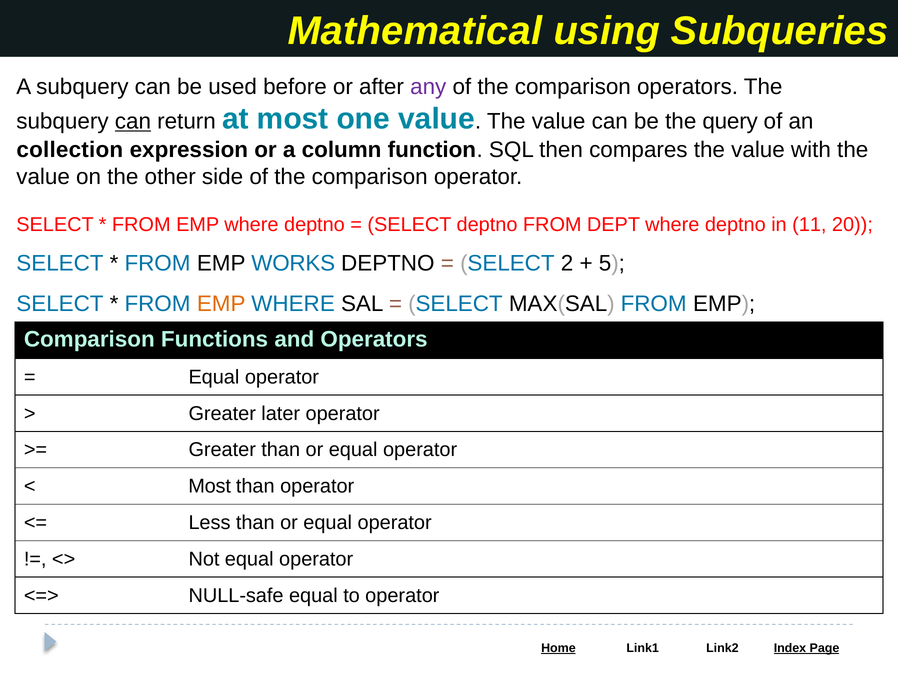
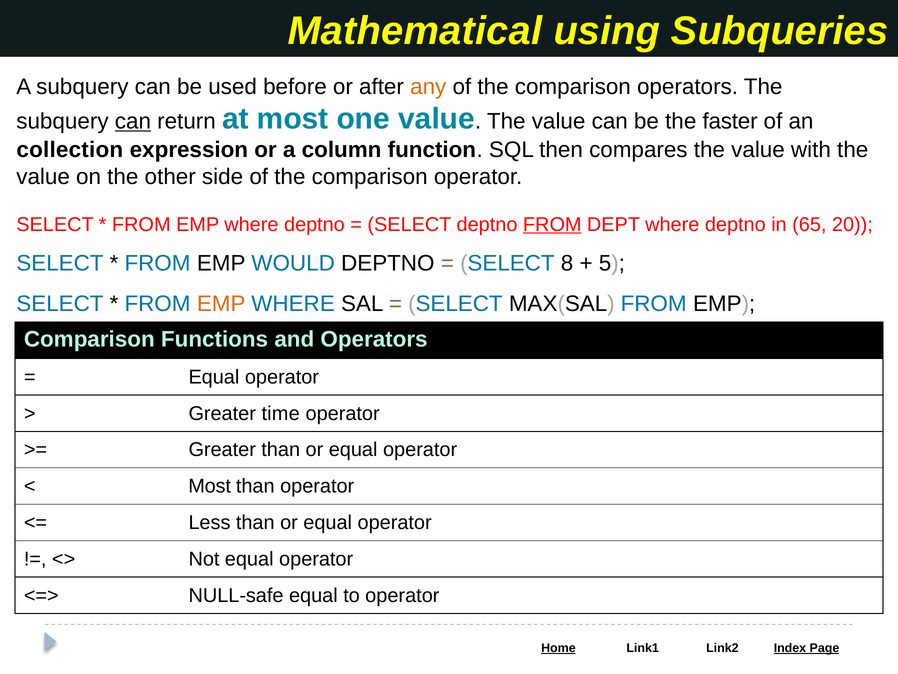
any colour: purple -> orange
query: query -> faster
FROM at (552, 224) underline: none -> present
11: 11 -> 65
WORKS: WORKS -> WOULD
2: 2 -> 8
later: later -> time
